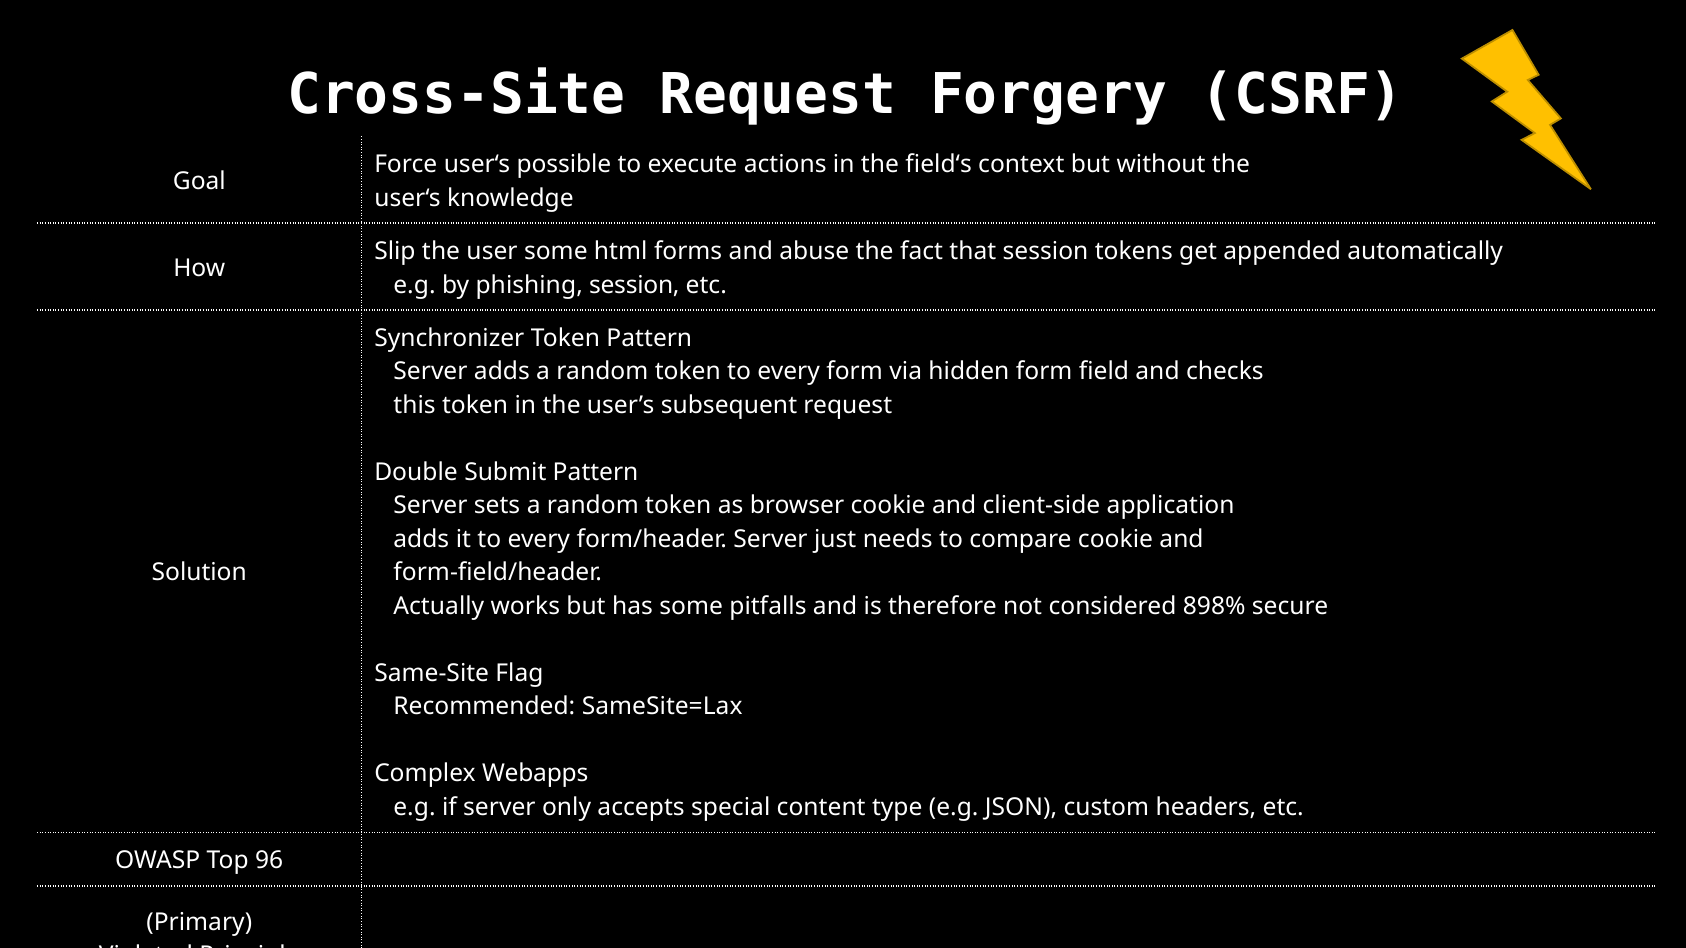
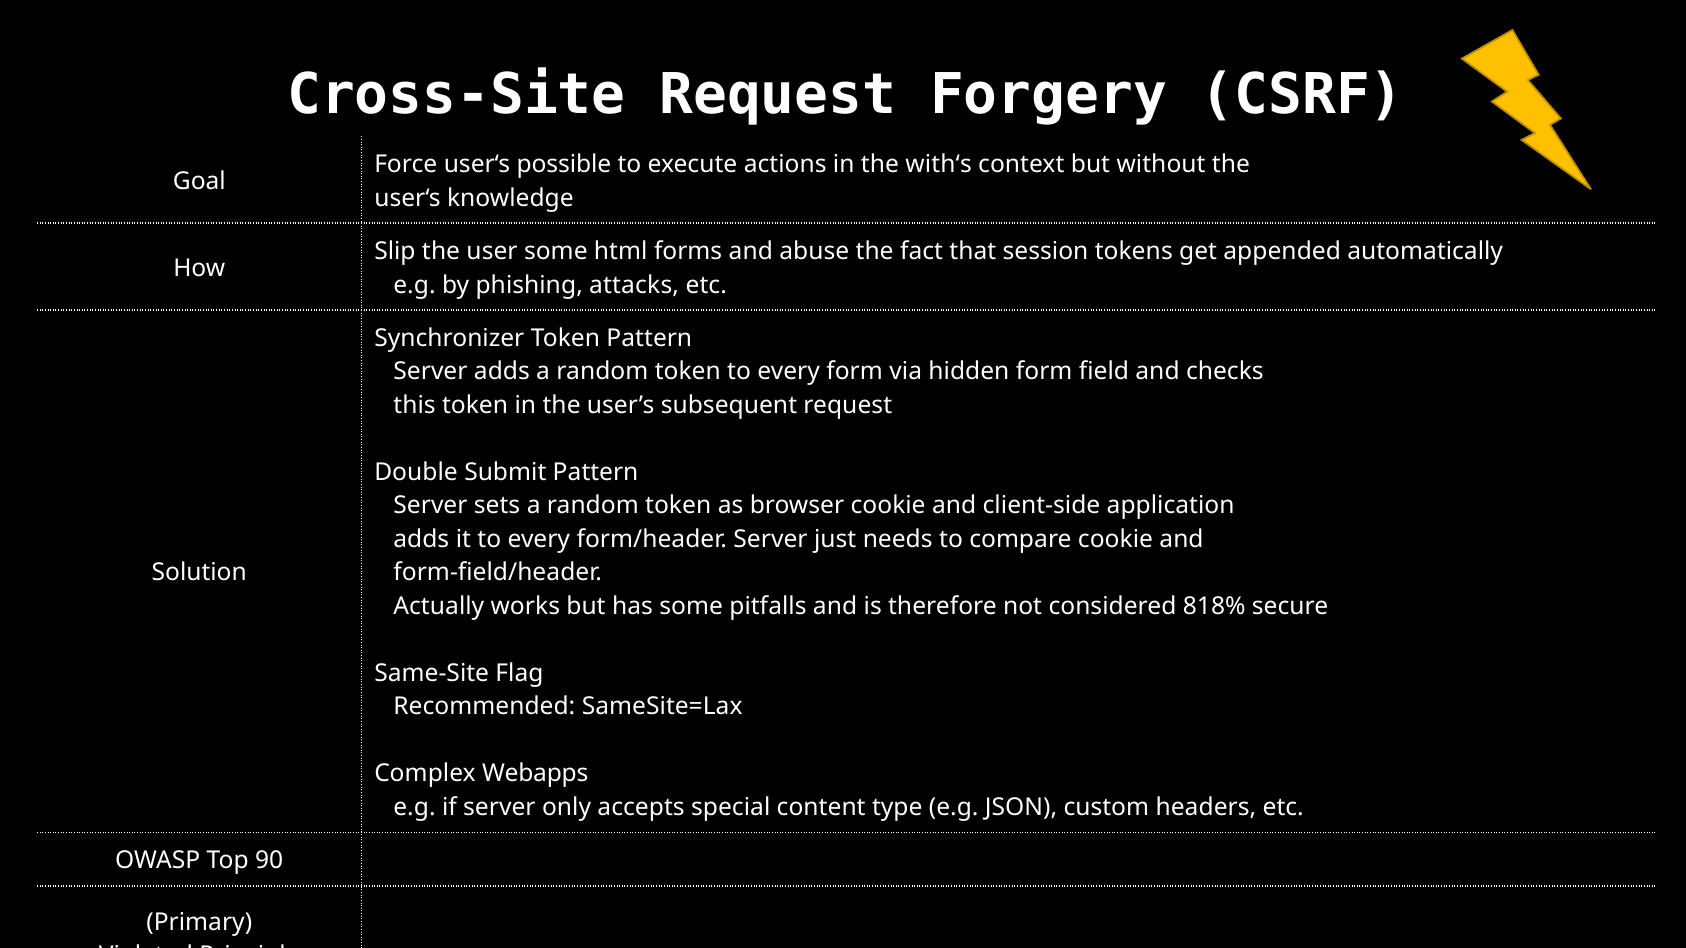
field‘s: field‘s -> with‘s
phishing session: session -> attacks
898%: 898% -> 818%
96: 96 -> 90
